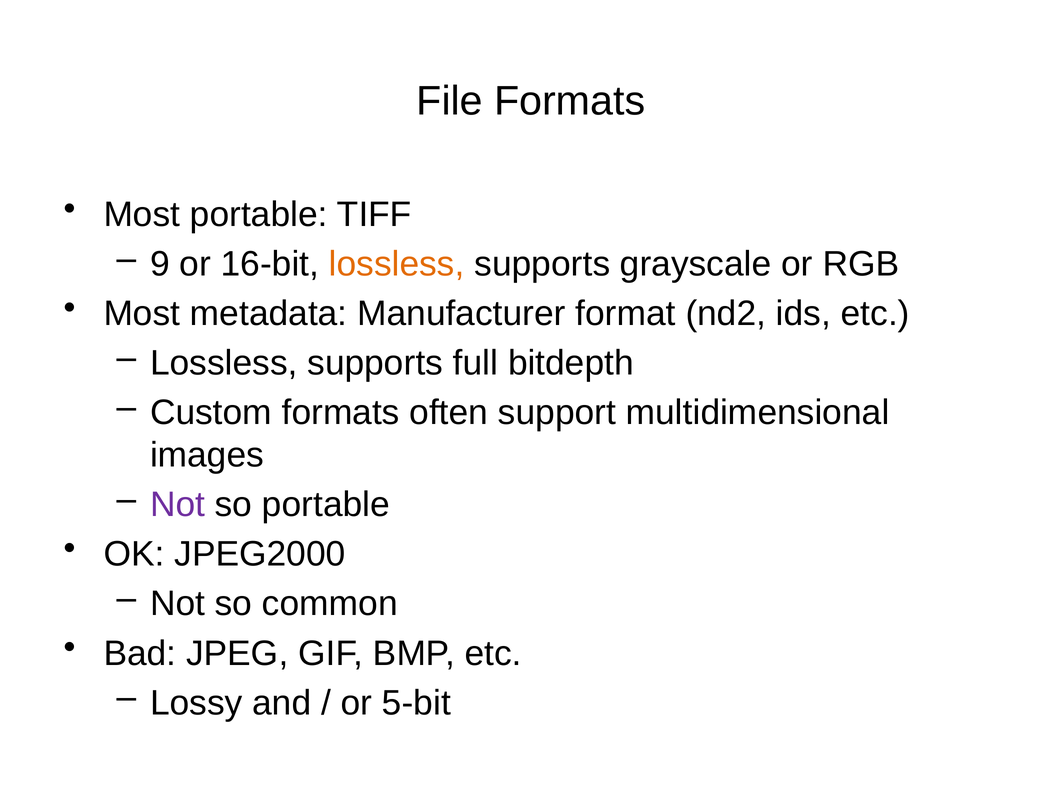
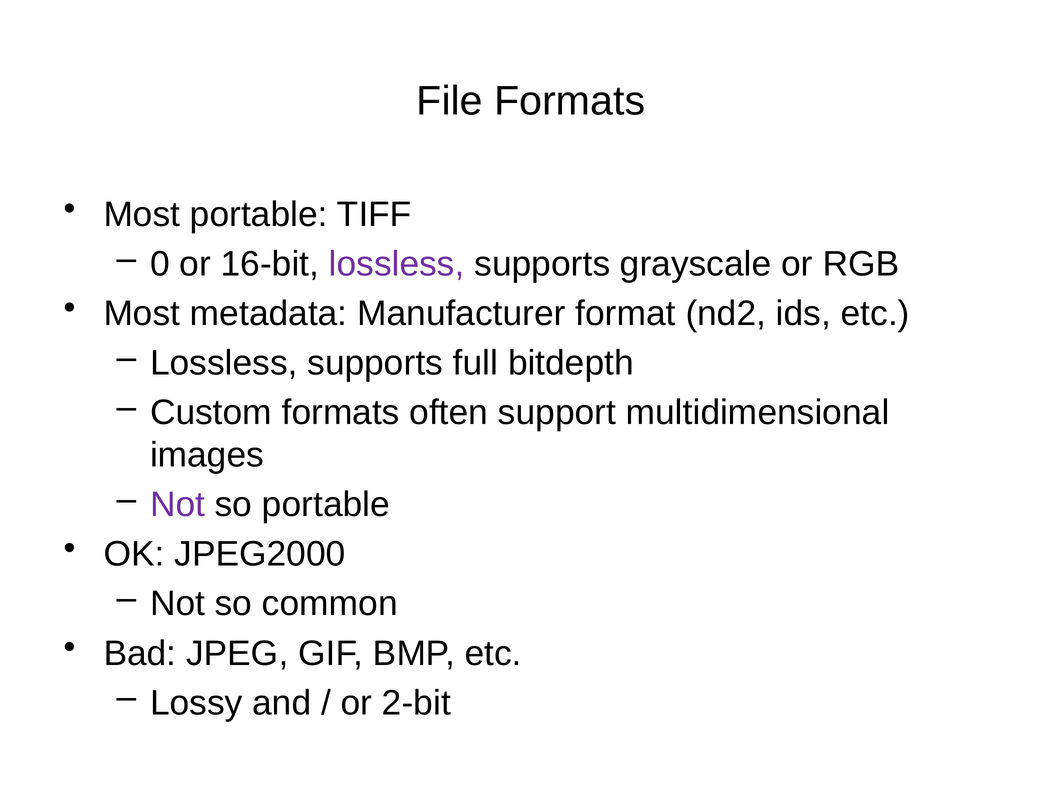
9: 9 -> 0
lossless at (397, 264) colour: orange -> purple
5-bit: 5-bit -> 2-bit
